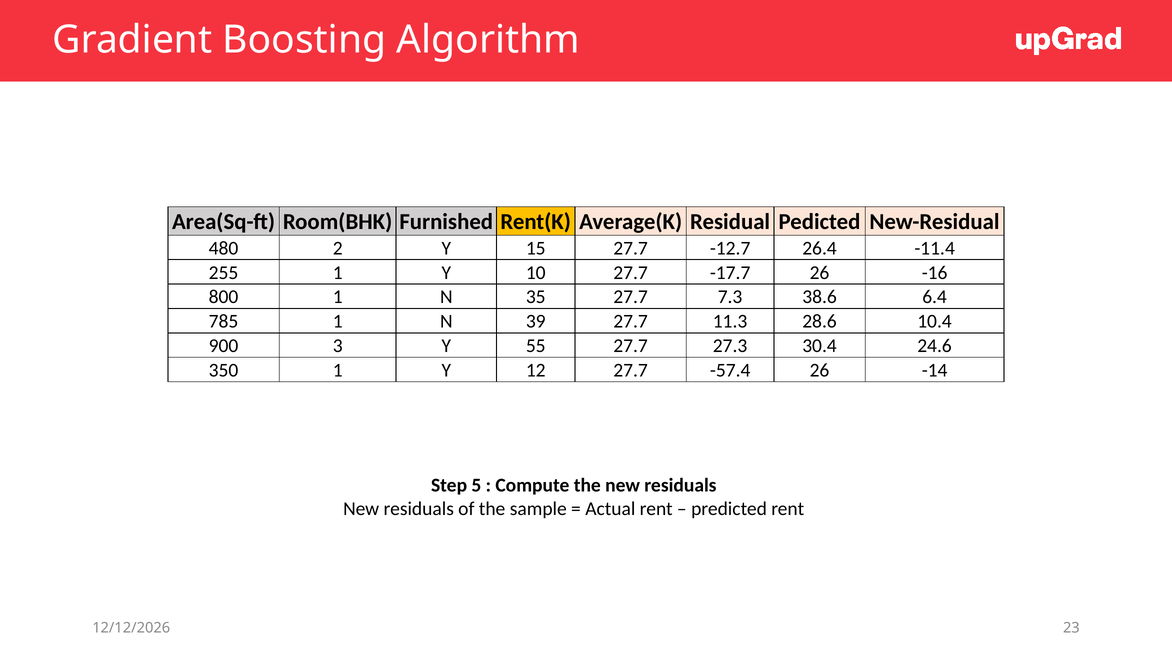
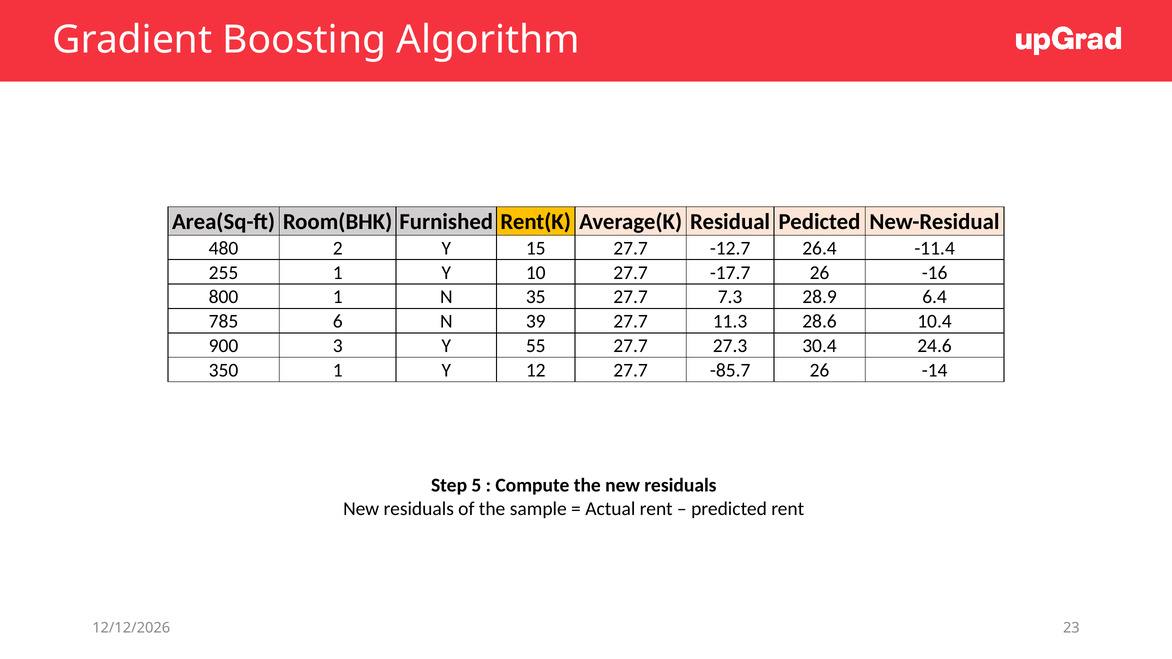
38.6: 38.6 -> 28.9
785 1: 1 -> 6
-57.4: -57.4 -> -85.7
